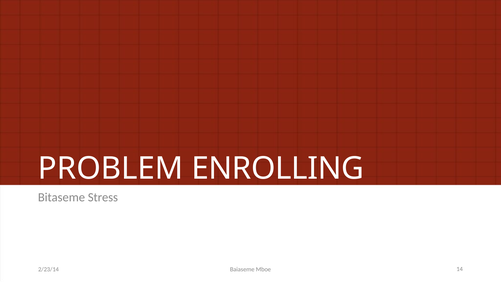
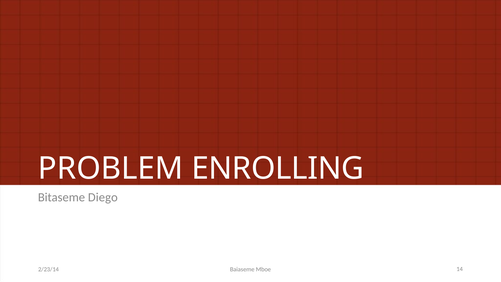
Stress: Stress -> Diego
